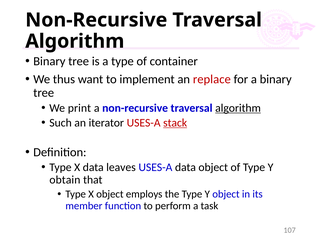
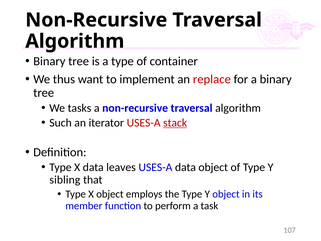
print: print -> tasks
algorithm at (238, 108) underline: present -> none
obtain: obtain -> sibling
